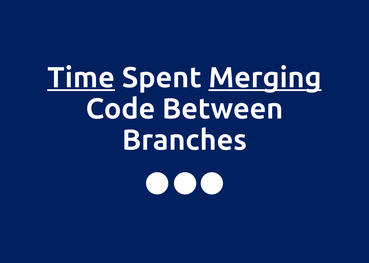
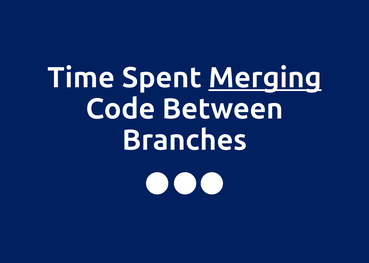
Time underline: present -> none
